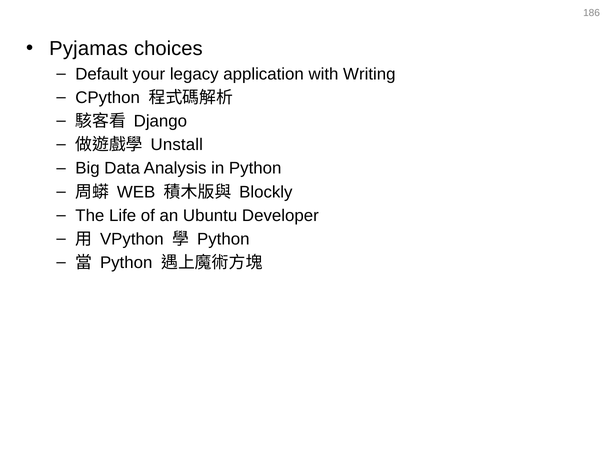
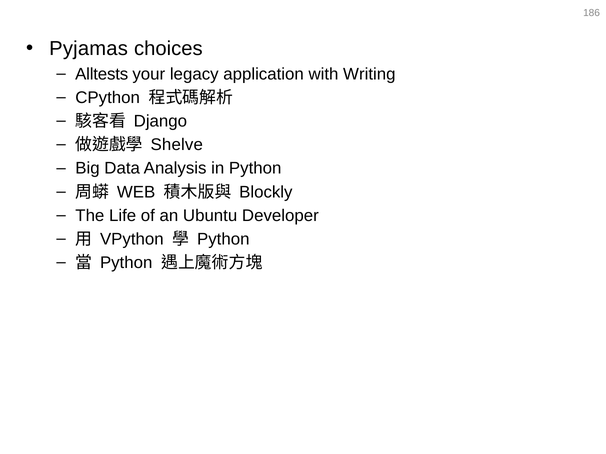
Default: Default -> Alltests
Unstall: Unstall -> Shelve
